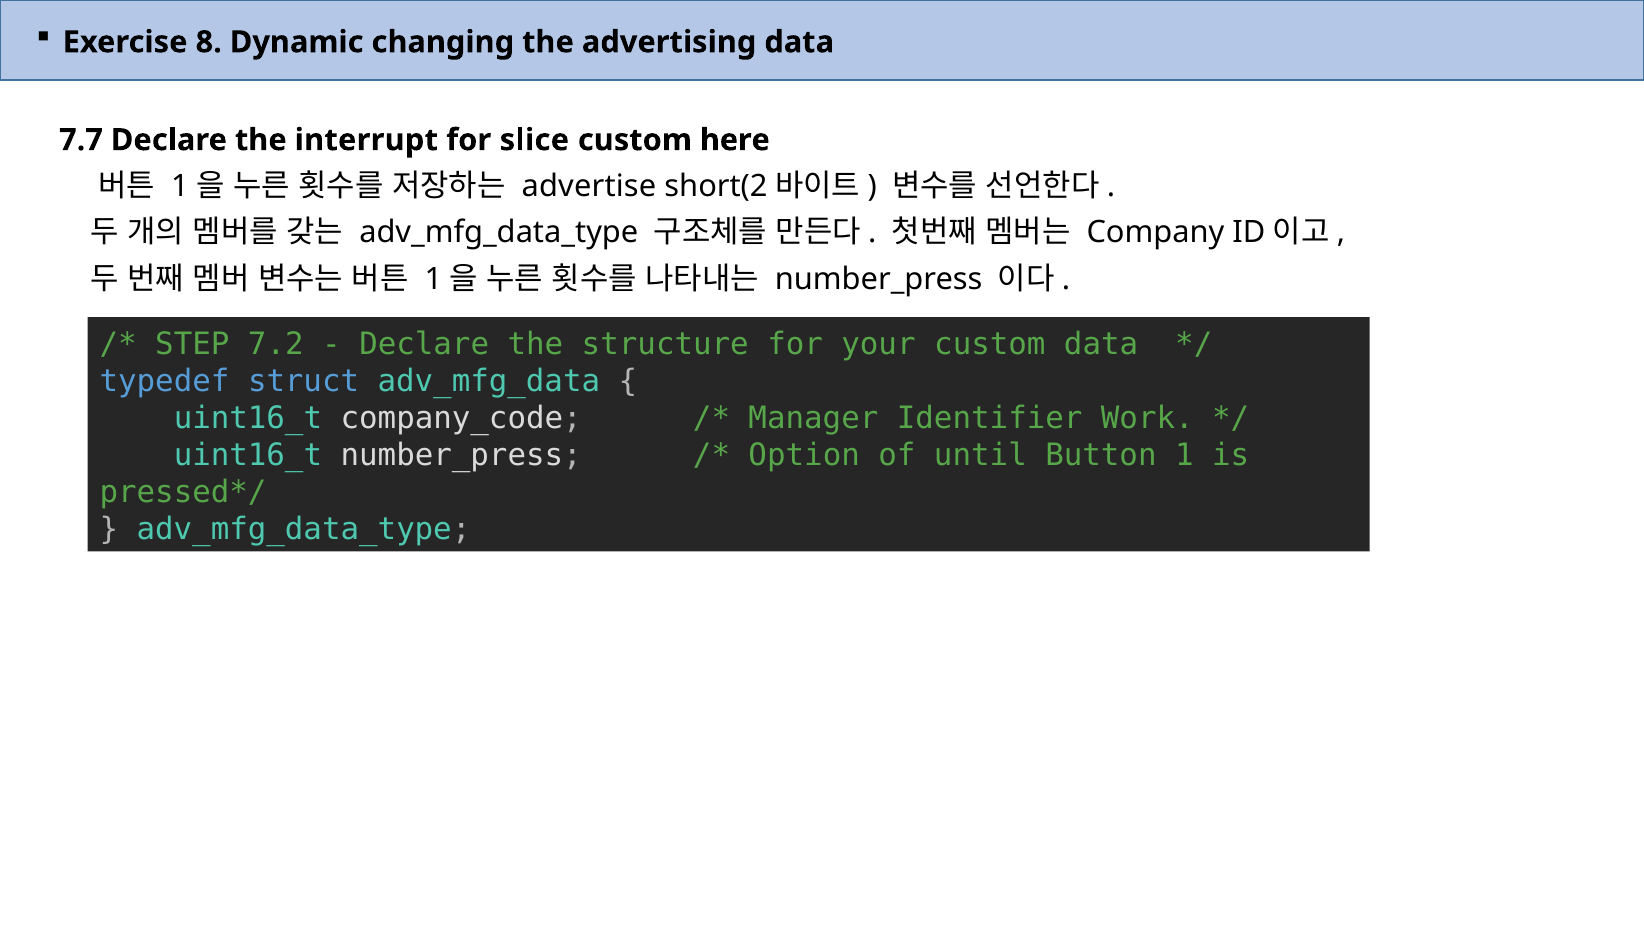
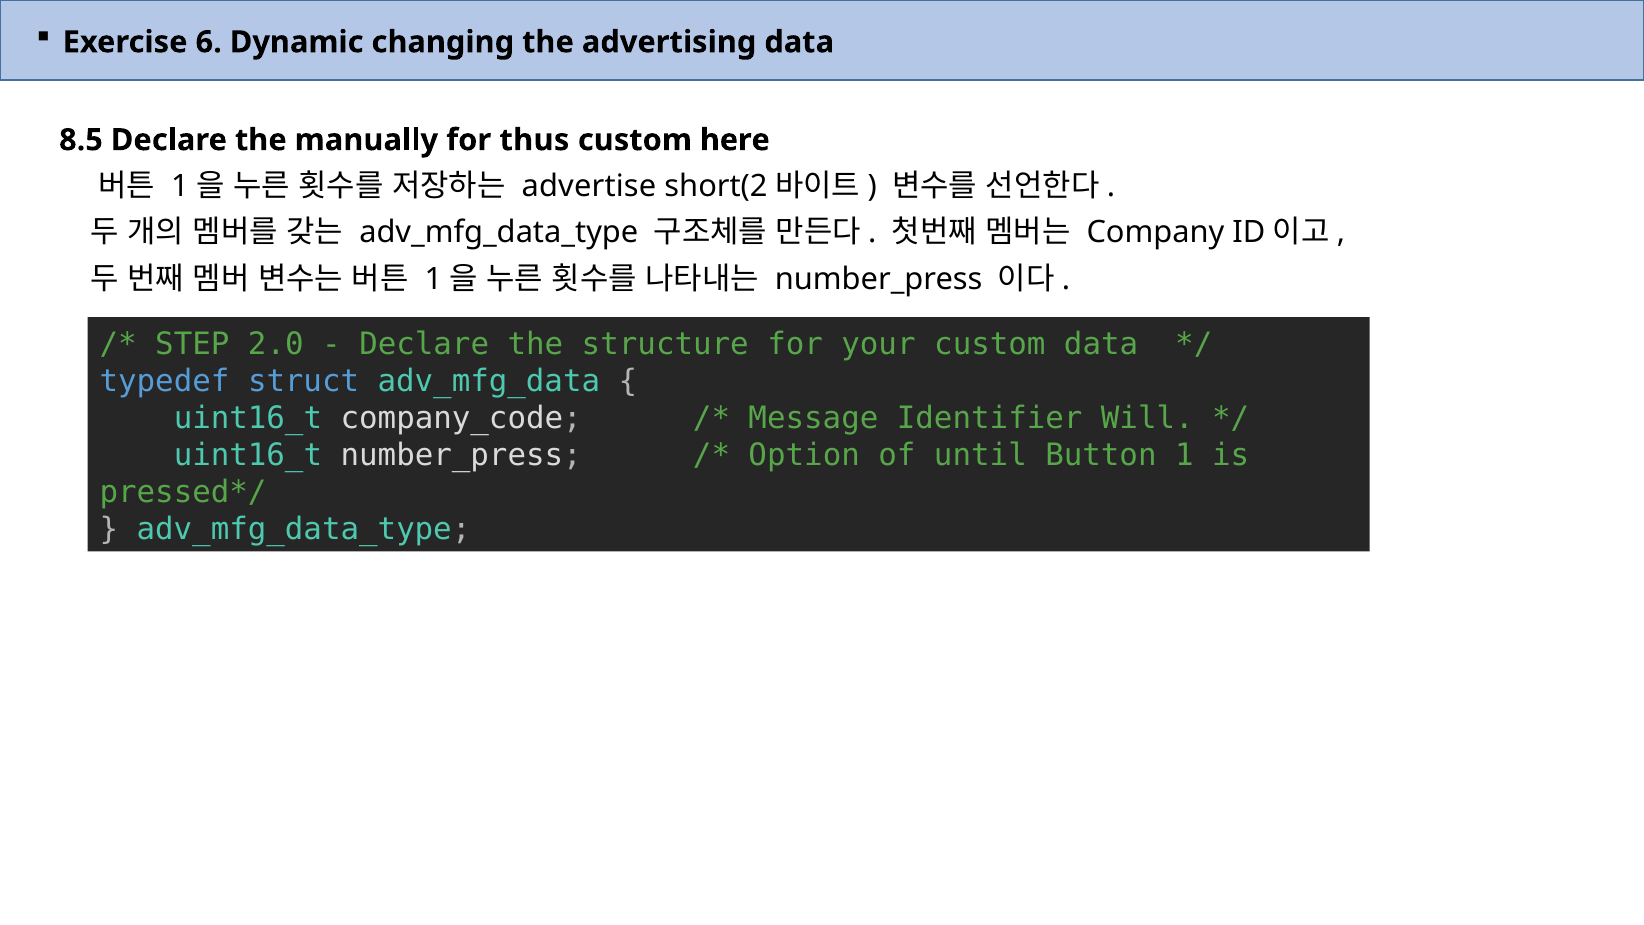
8: 8 -> 6
7.7: 7.7 -> 8.5
interrupt: interrupt -> manually
slice: slice -> thus
7.2: 7.2 -> 2.0
Manager: Manager -> Message
Work: Work -> Will
